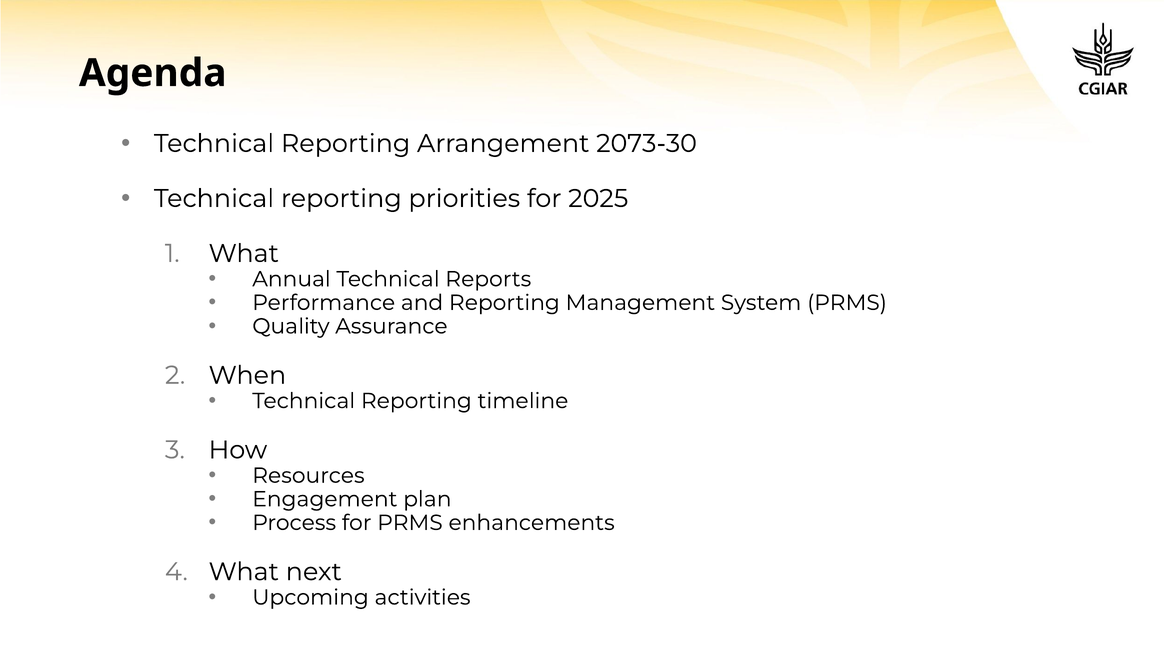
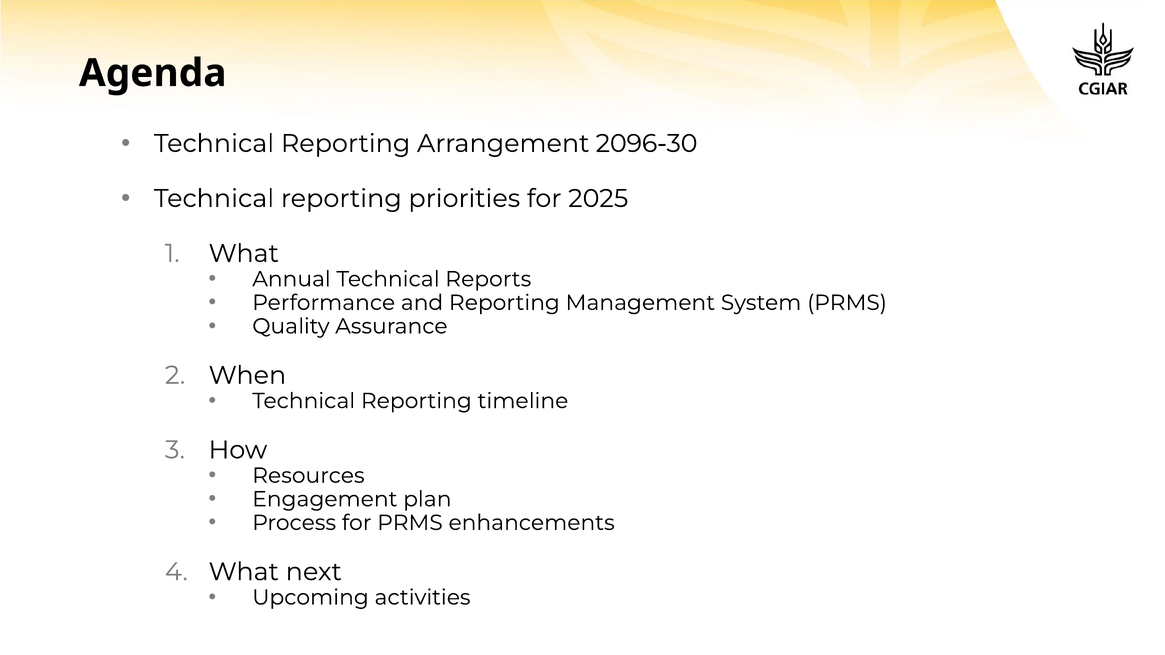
2073-30: 2073-30 -> 2096-30
